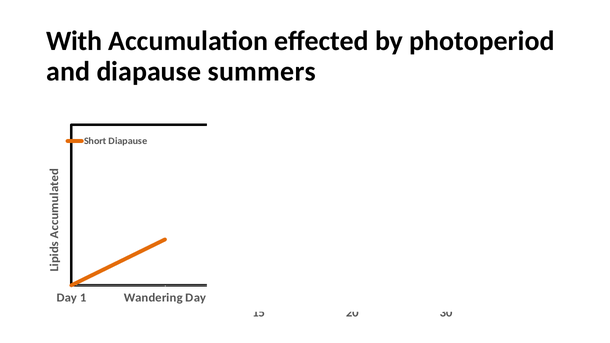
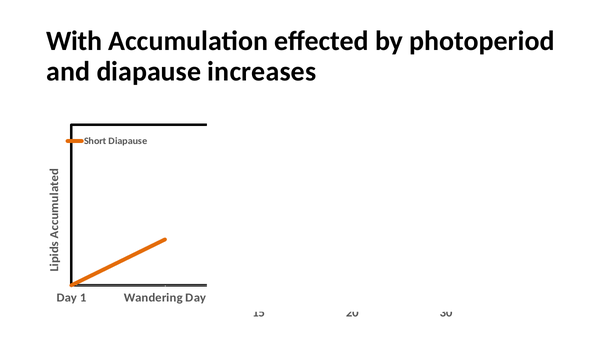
summers: summers -> increases
